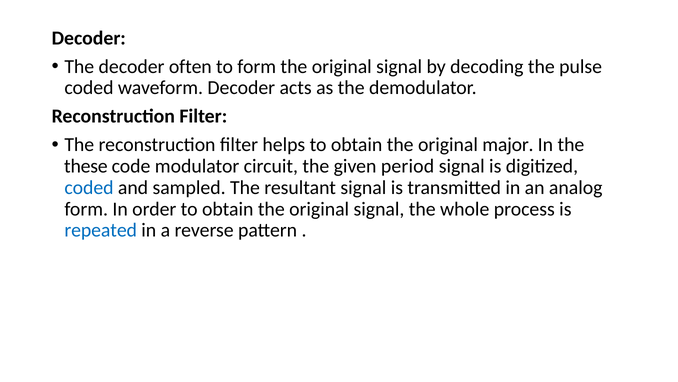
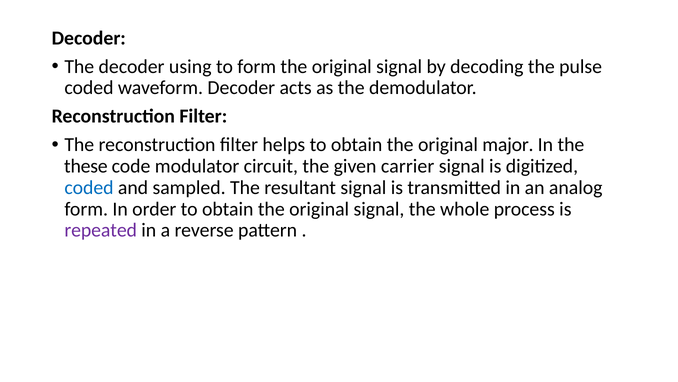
often: often -> using
period: period -> carrier
repeated colour: blue -> purple
